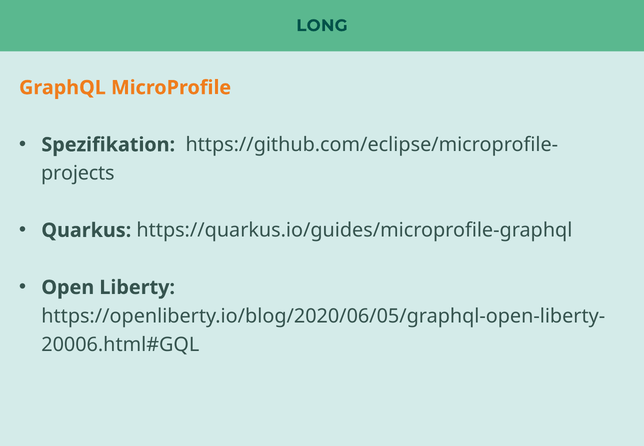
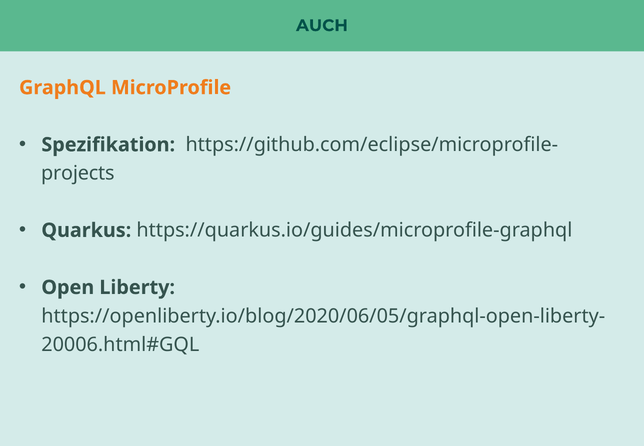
LONG: LONG -> AUCH
